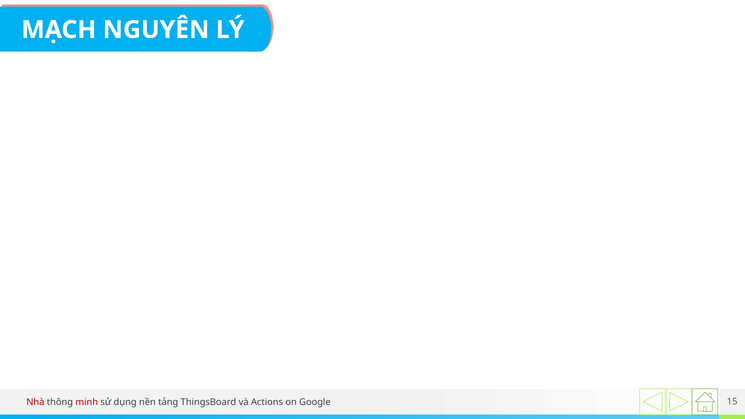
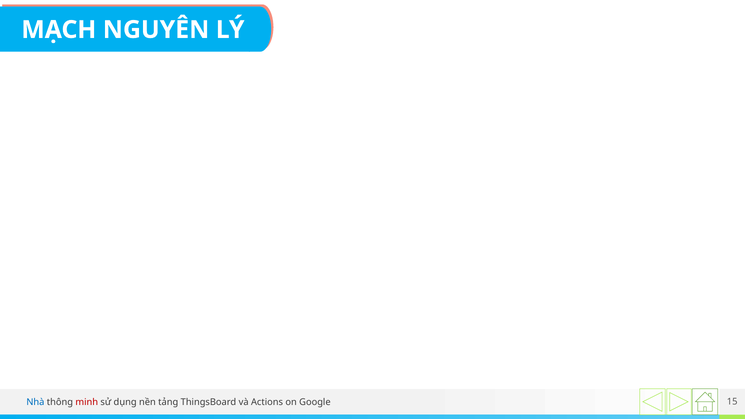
Nhà colour: red -> blue
